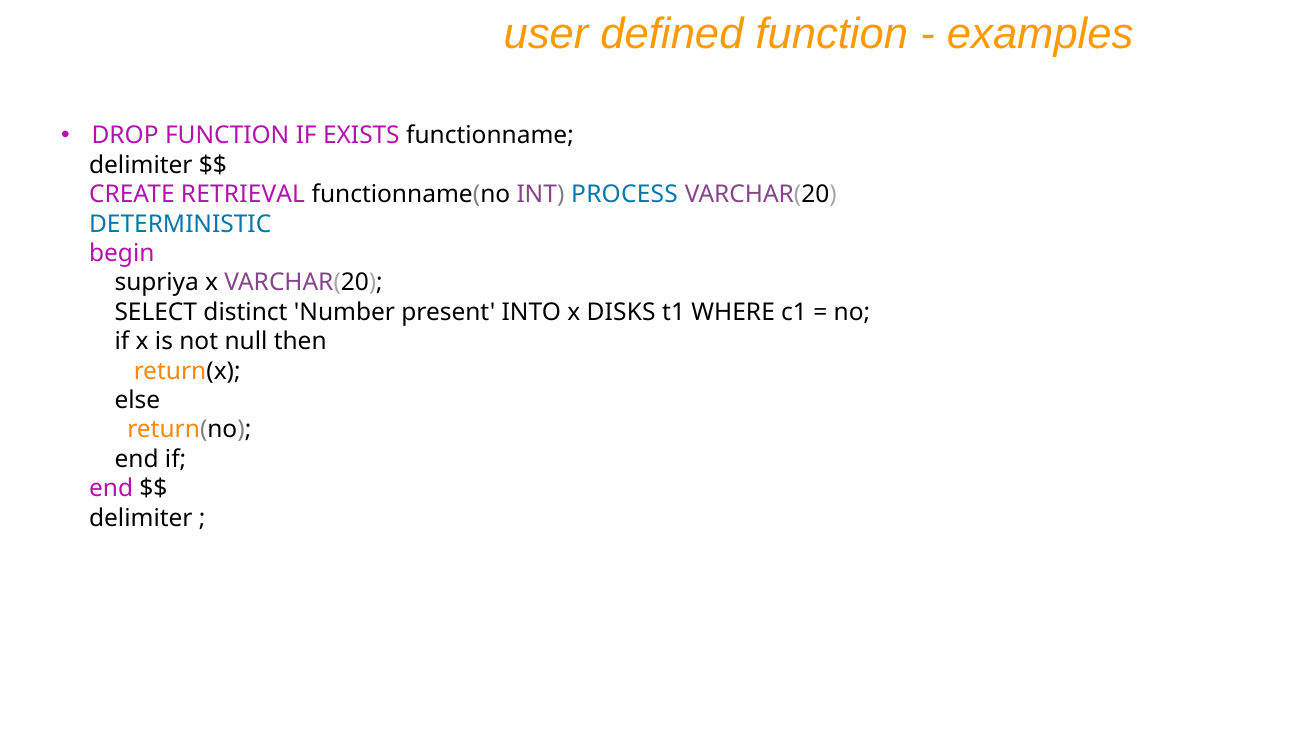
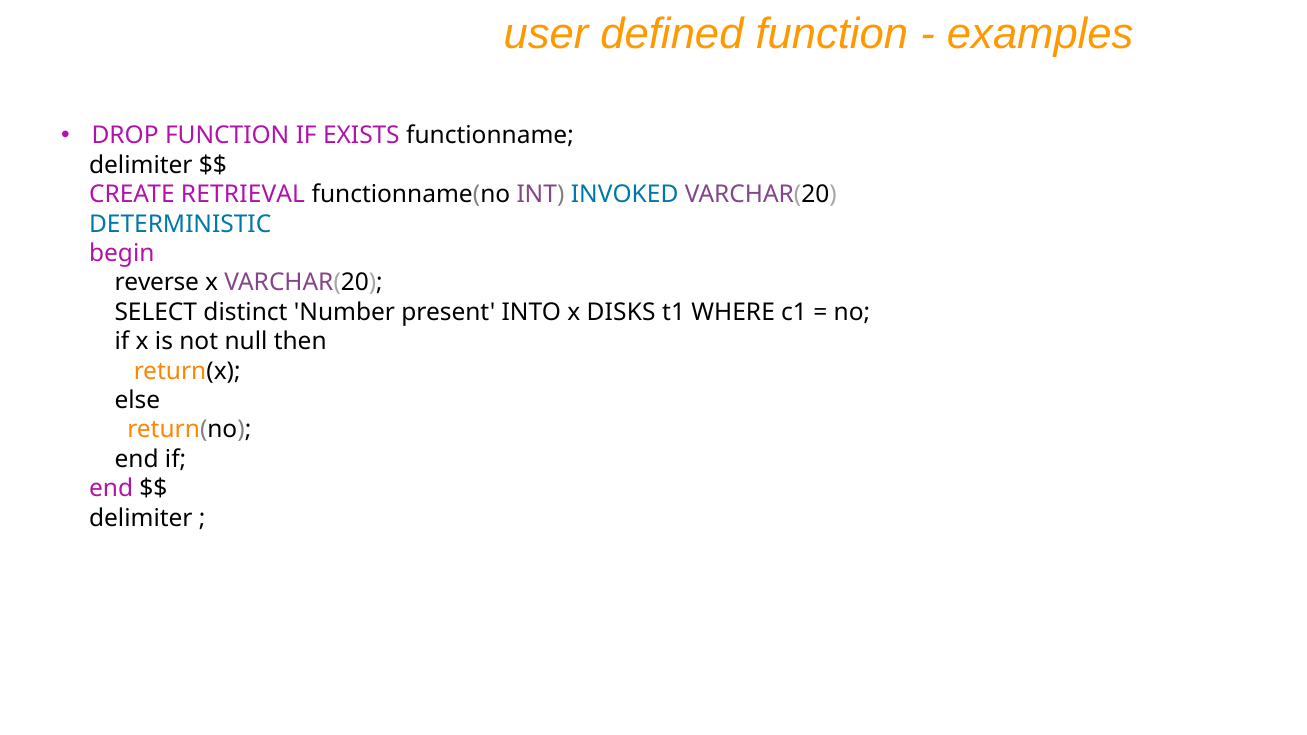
PROCESS: PROCESS -> INVOKED
supriya: supriya -> reverse
